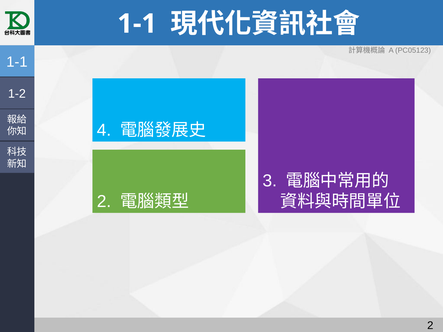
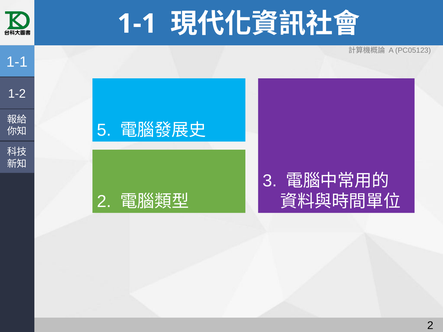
4: 4 -> 5
